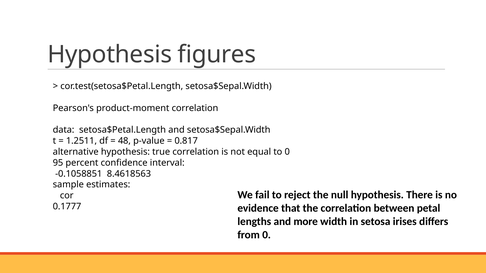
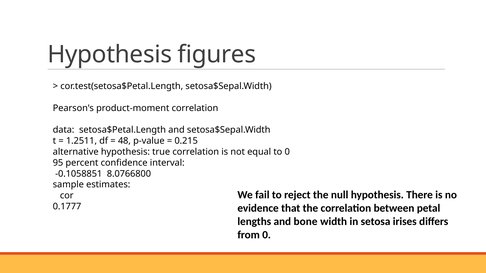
0.817: 0.817 -> 0.215
8.4618563: 8.4618563 -> 8.0766800
more: more -> bone
